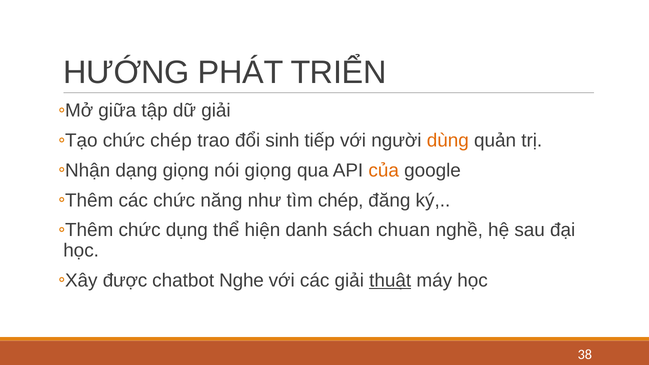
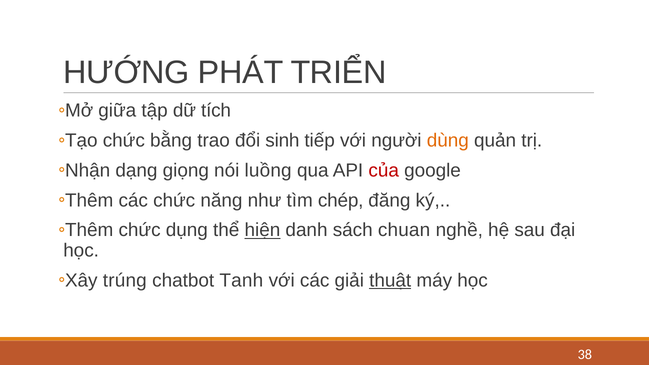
dữ giải: giải -> tích
chức chép: chép -> bằng
nói giọng: giọng -> luồng
của colour: orange -> red
hiện underline: none -> present
được: được -> trúng
Nghe: Nghe -> Tanh
